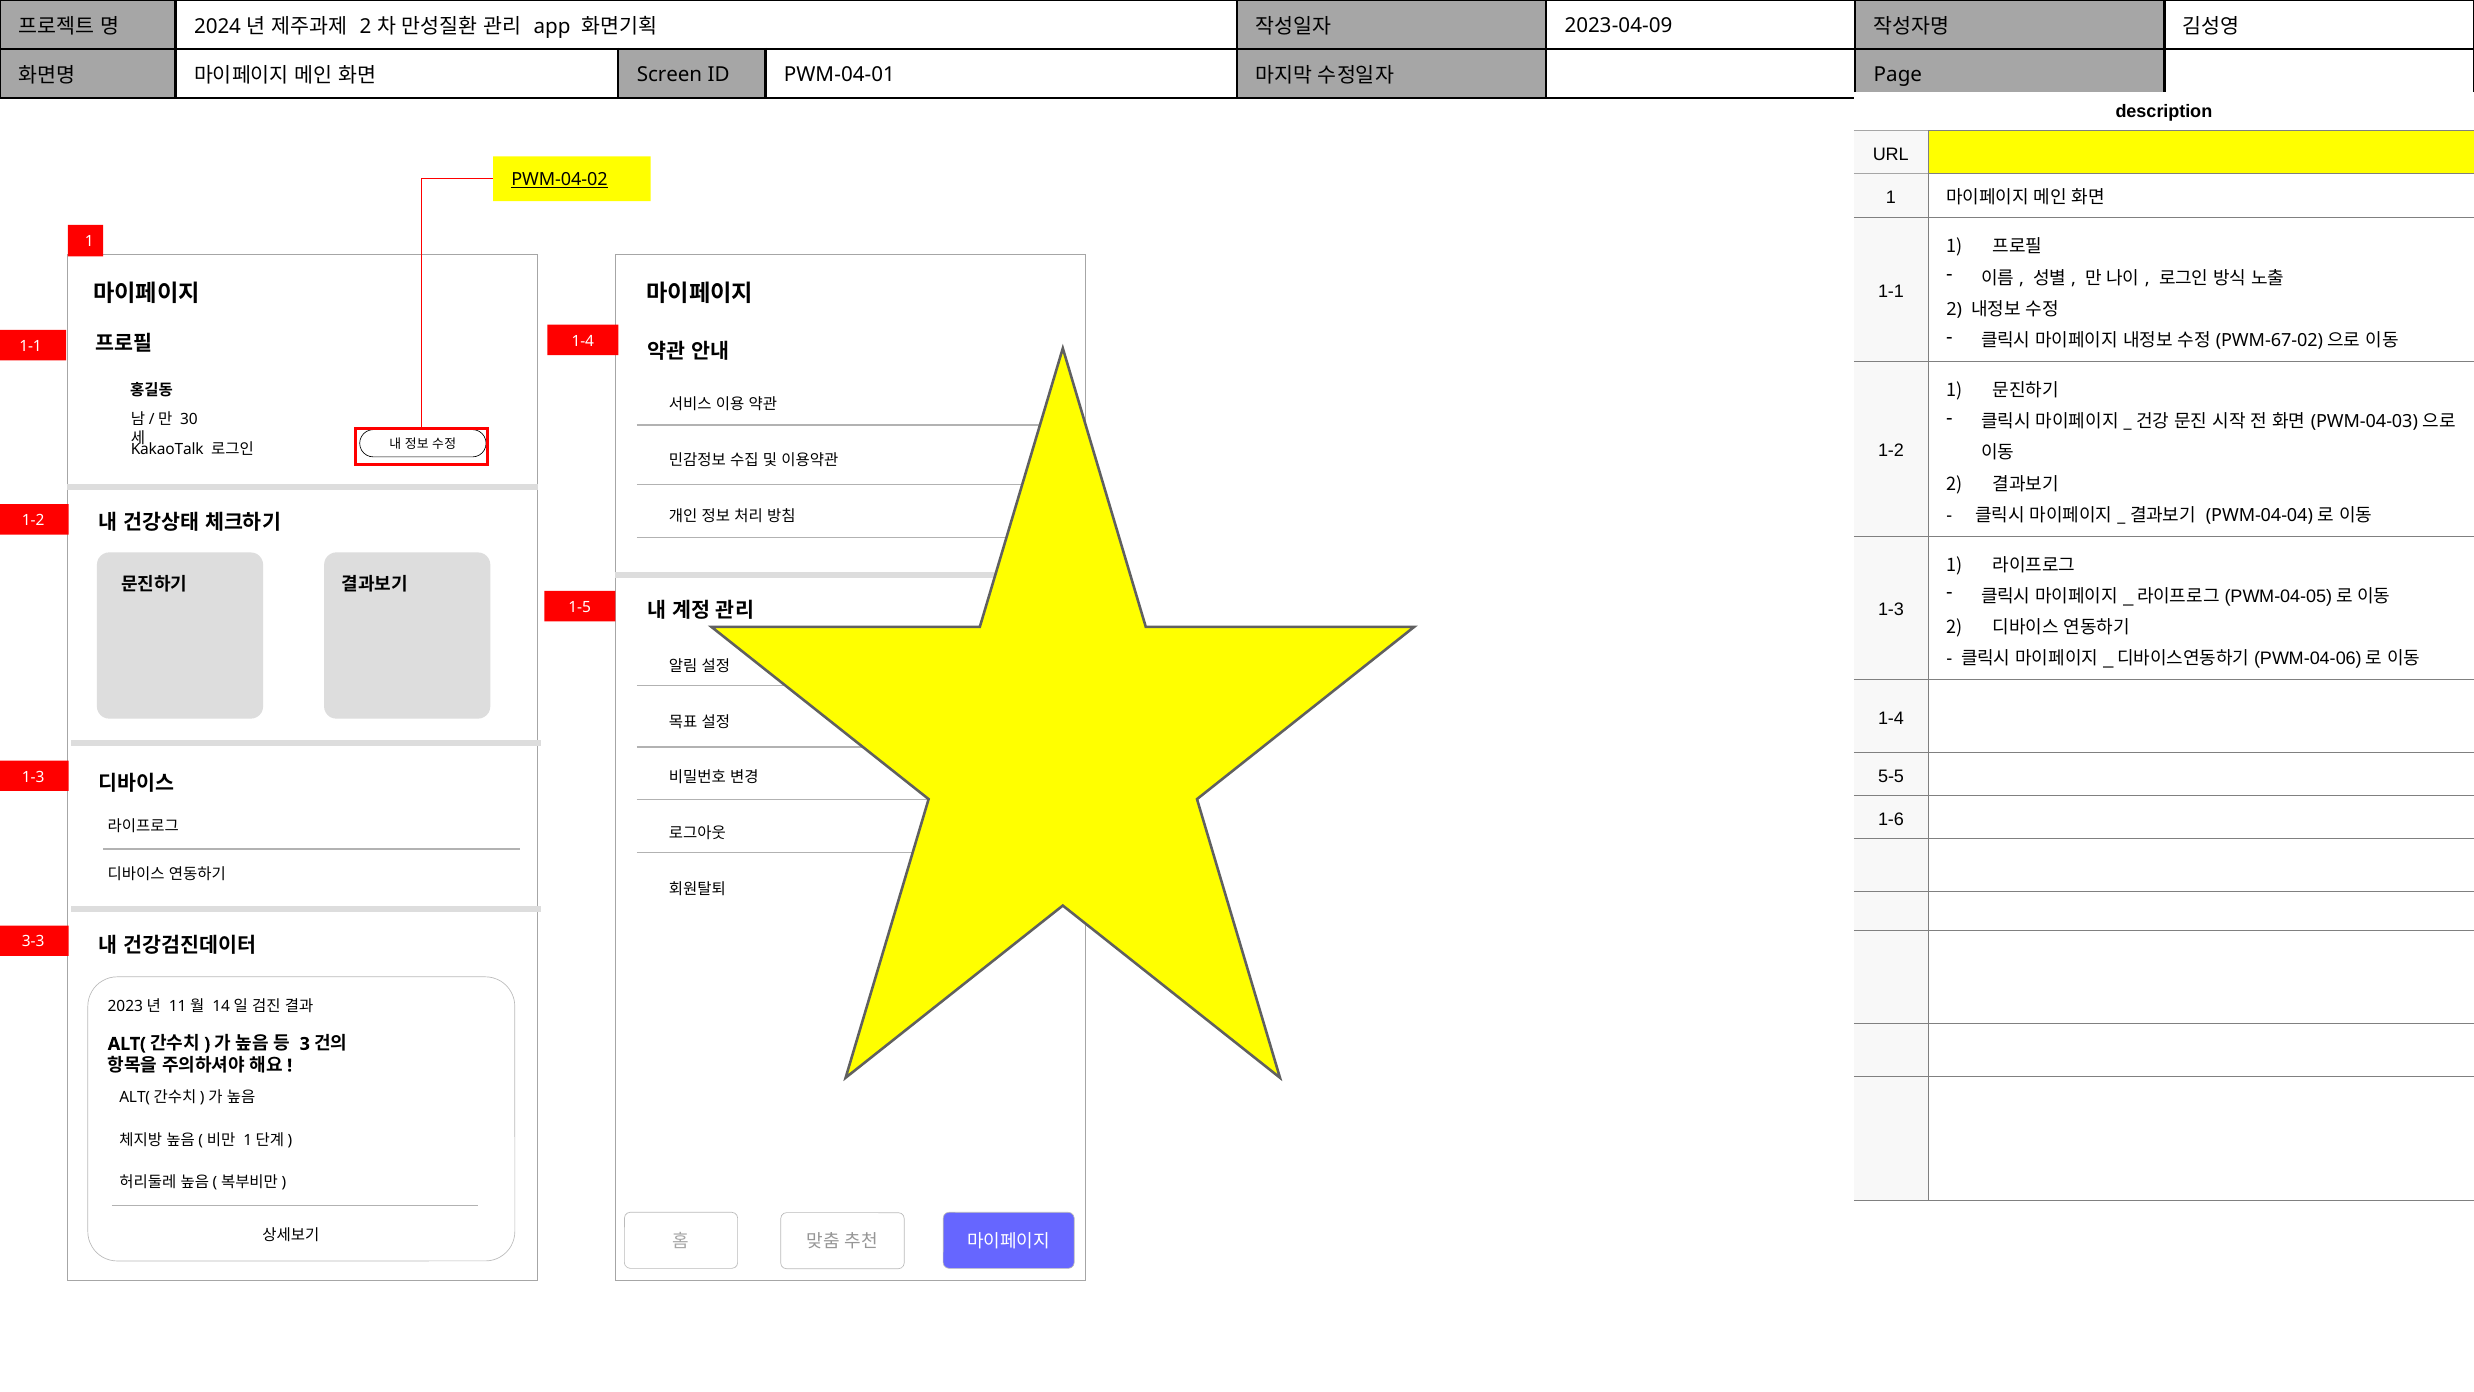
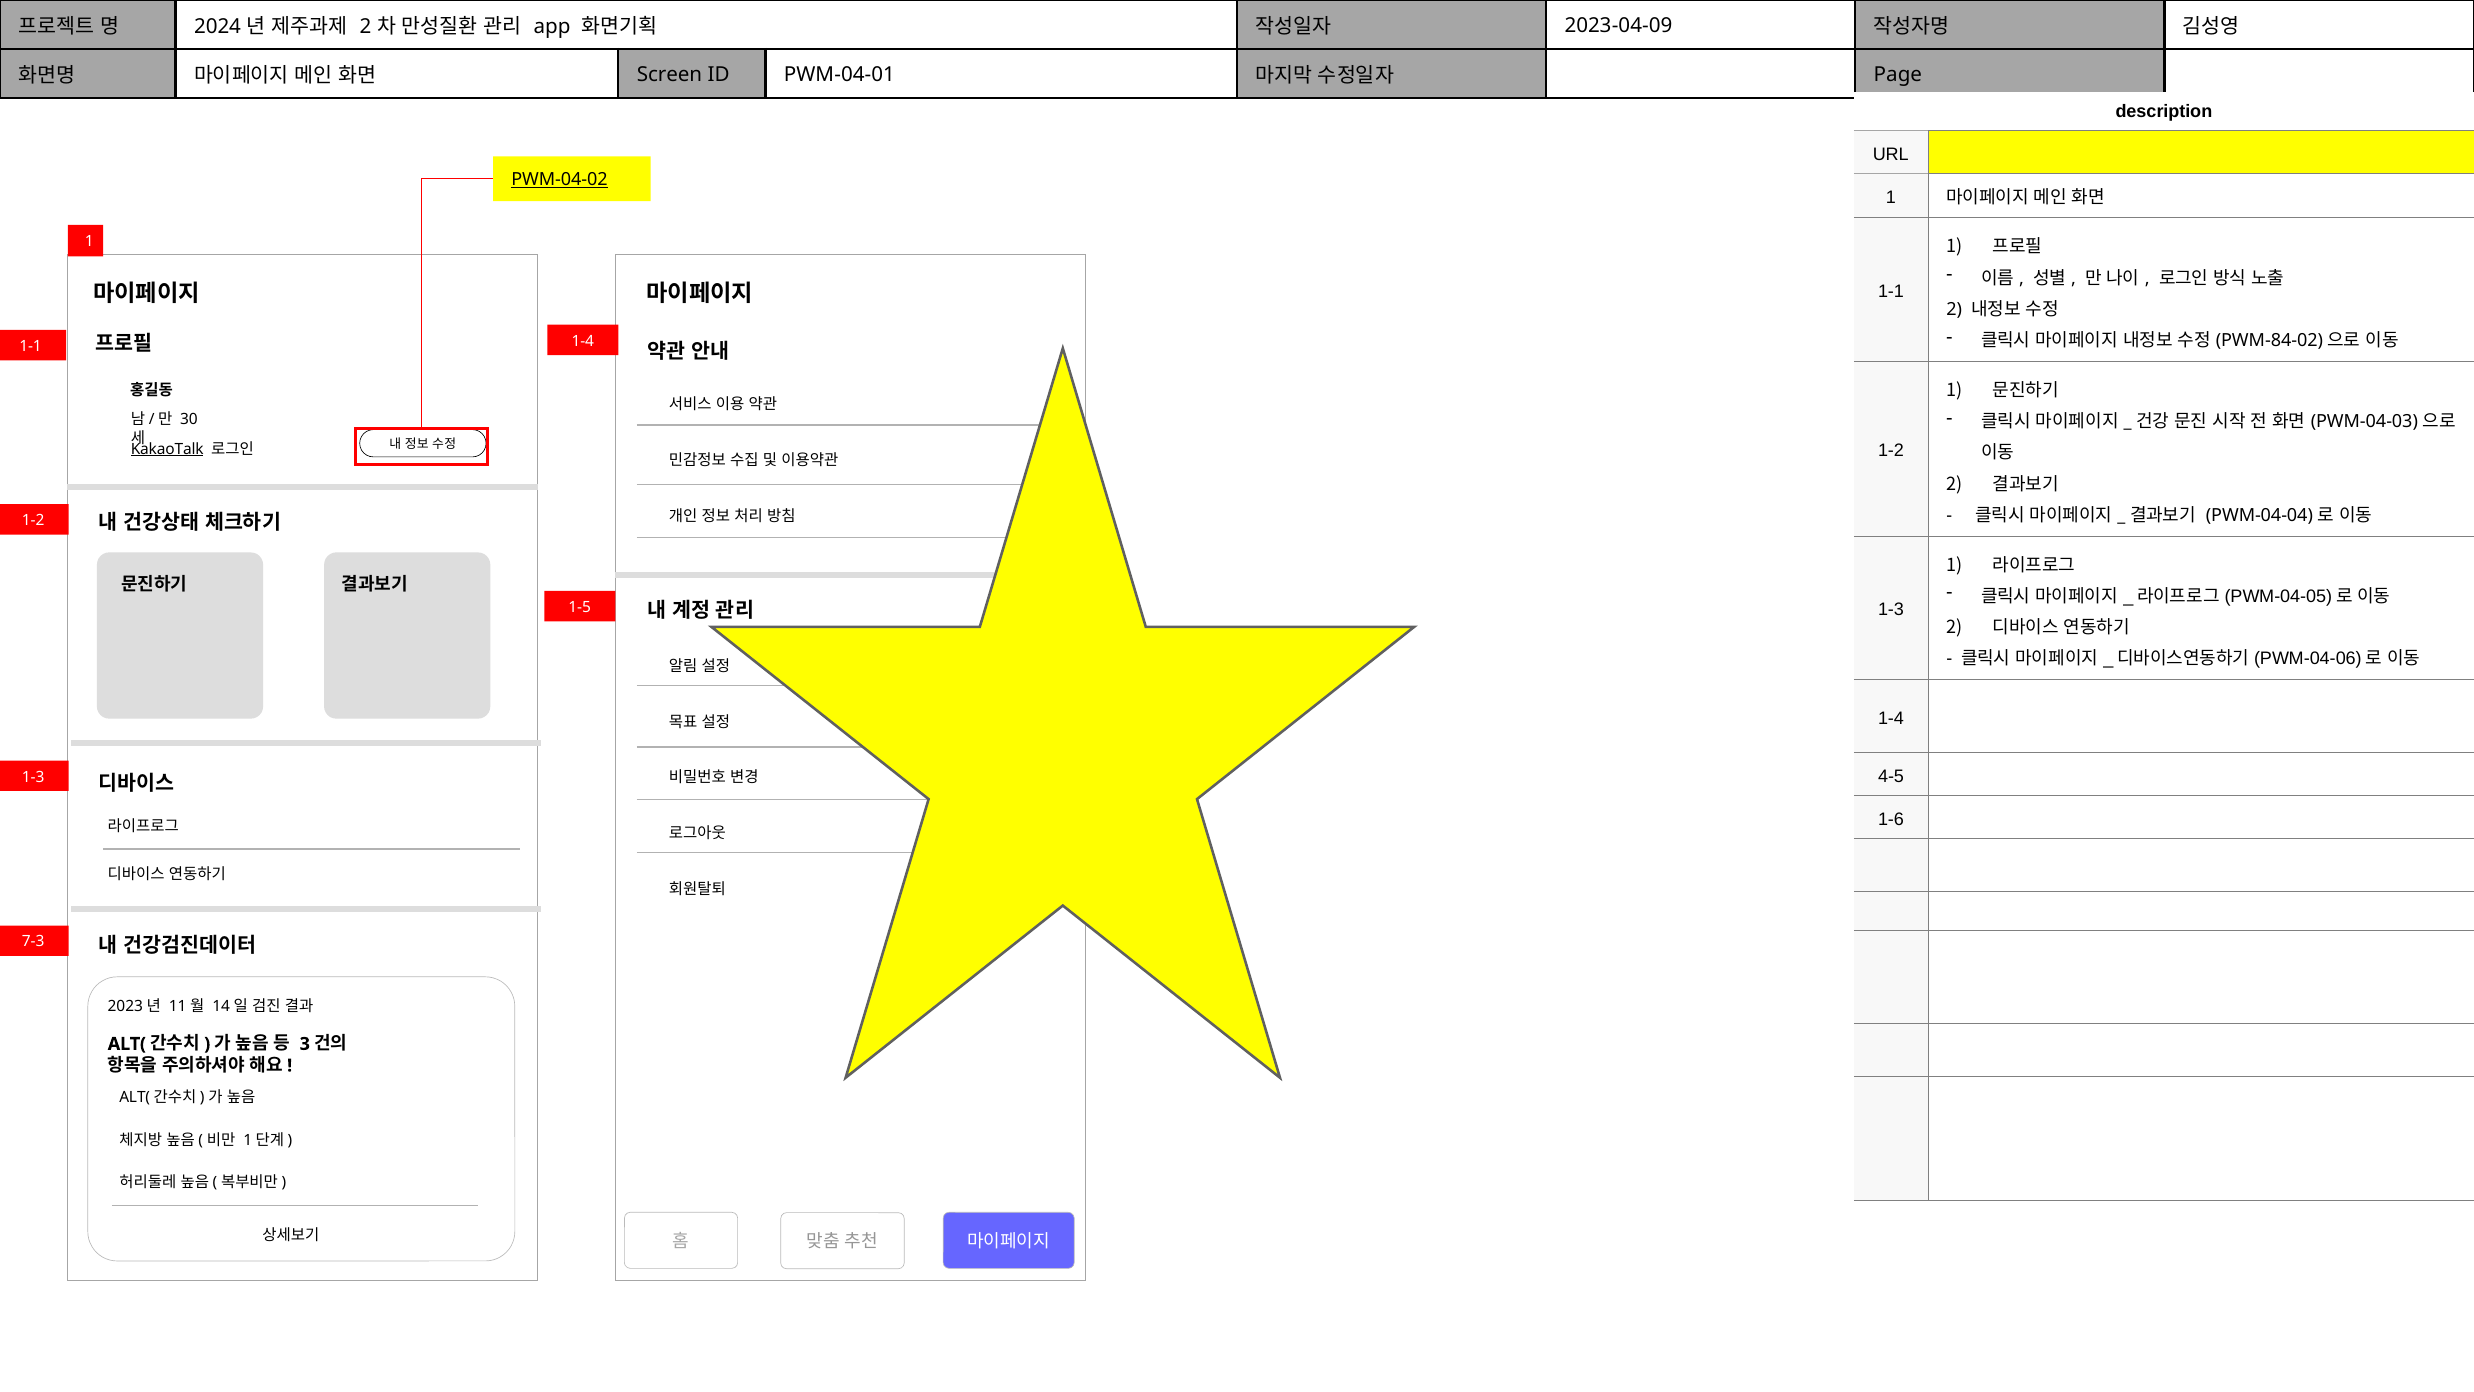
PWM-67-02: PWM-67-02 -> PWM-84-02
KakaoTalk underline: none -> present
5-5: 5-5 -> 4-5
3-3: 3-3 -> 7-3
